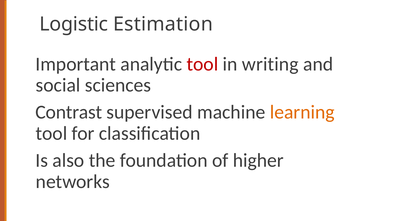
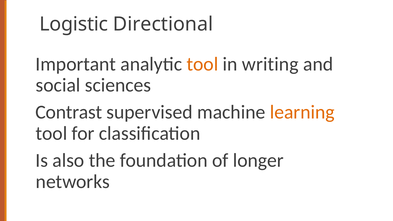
Estimation: Estimation -> Directional
tool at (202, 64) colour: red -> orange
higher: higher -> longer
